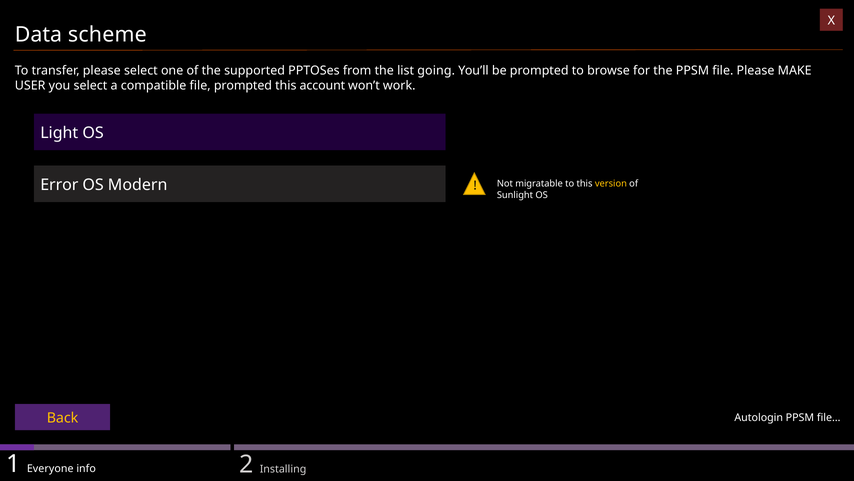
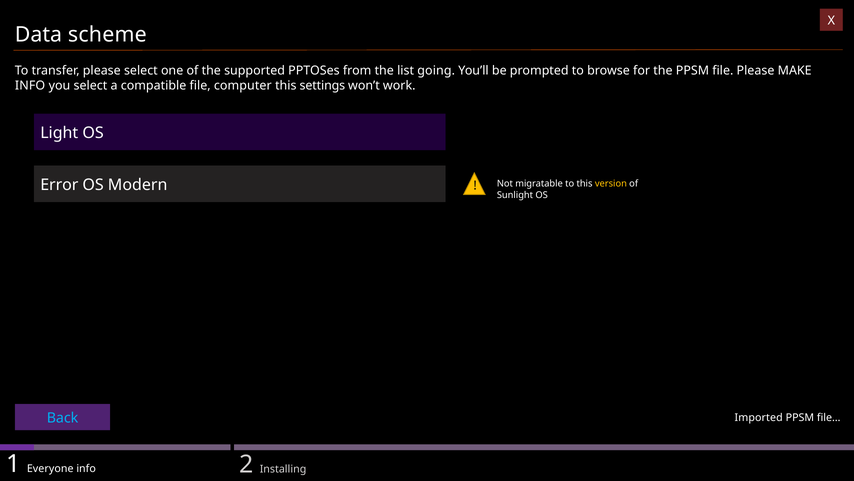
USER at (30, 86): USER -> INFO
file prompted: prompted -> computer
account: account -> settings
Back colour: yellow -> light blue
Autologin: Autologin -> Imported
